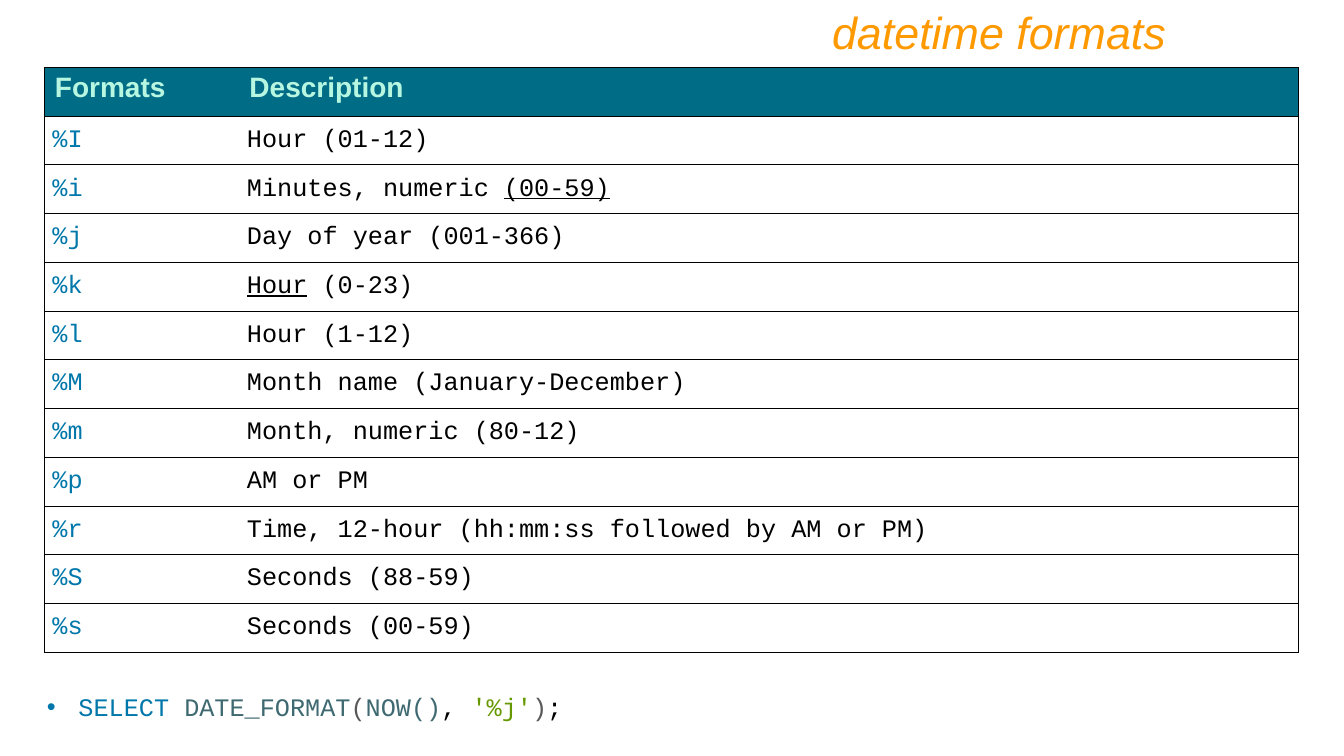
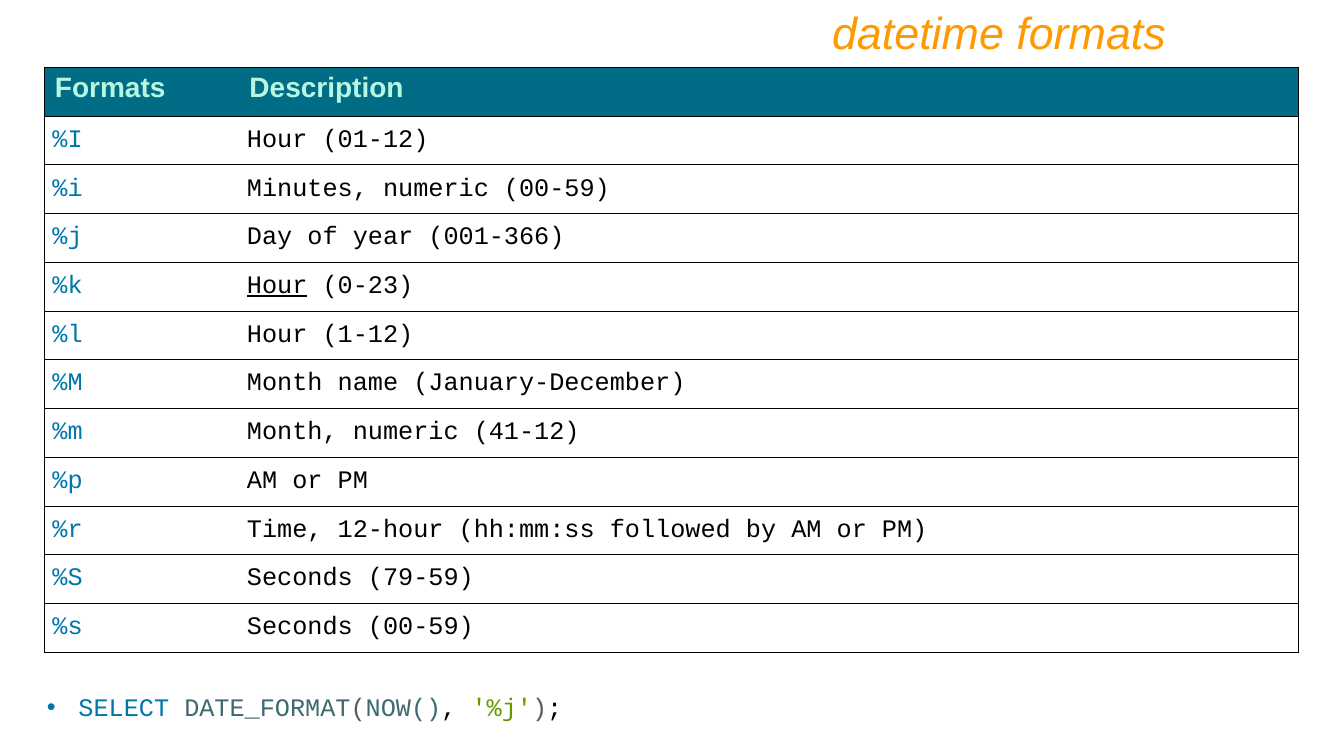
00-59 at (557, 188) underline: present -> none
80-12: 80-12 -> 41-12
88-59: 88-59 -> 79-59
